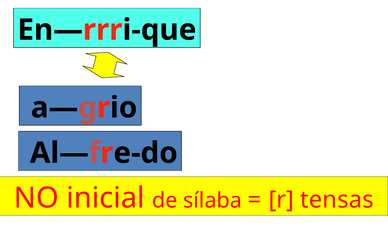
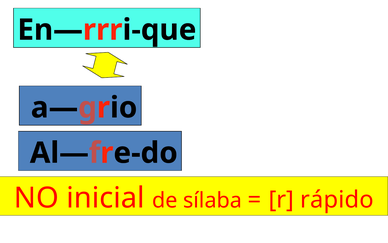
tensas: tensas -> rápido
